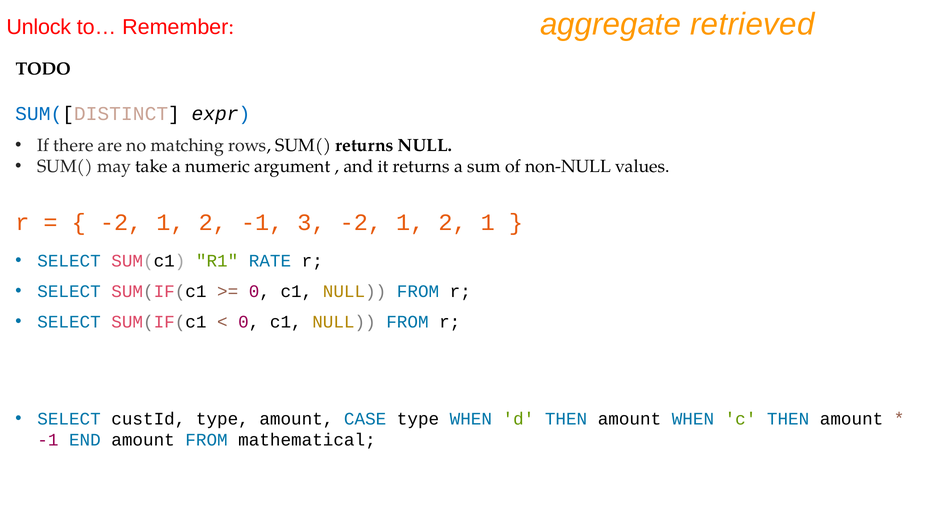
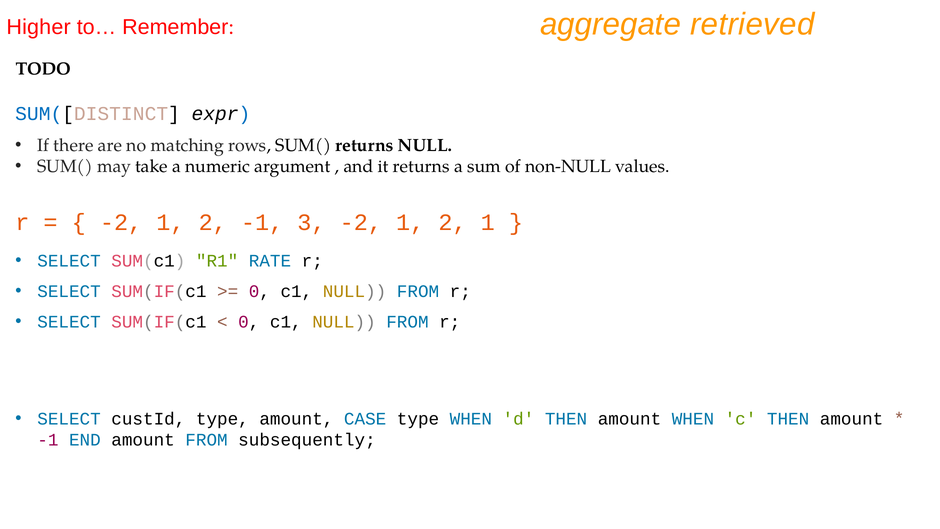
Unlock: Unlock -> Higher
mathematical: mathematical -> subsequently
